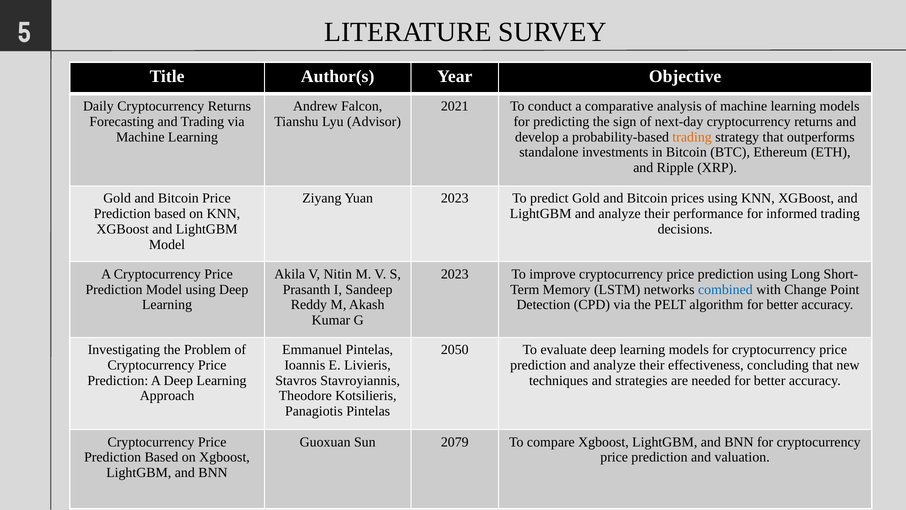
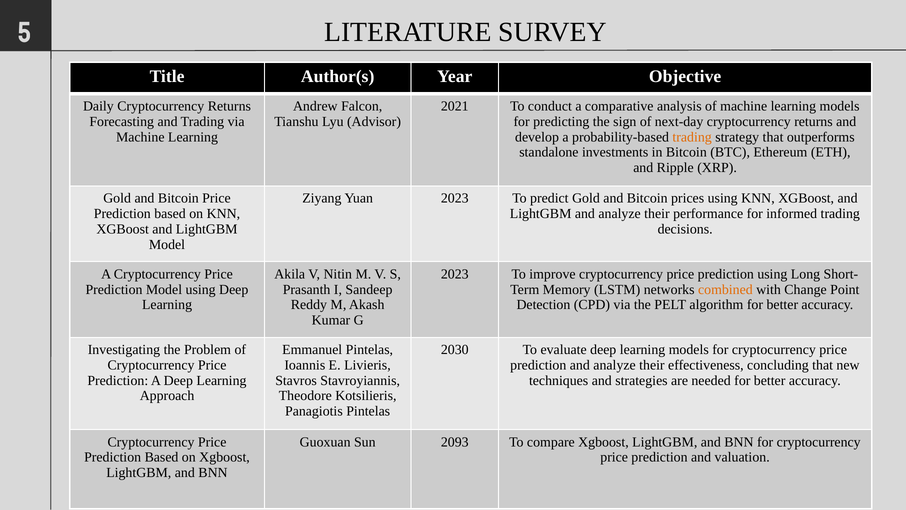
combined colour: blue -> orange
2050: 2050 -> 2030
2079: 2079 -> 2093
